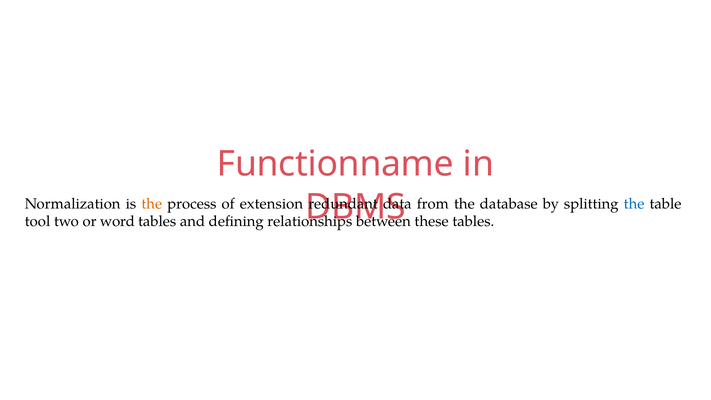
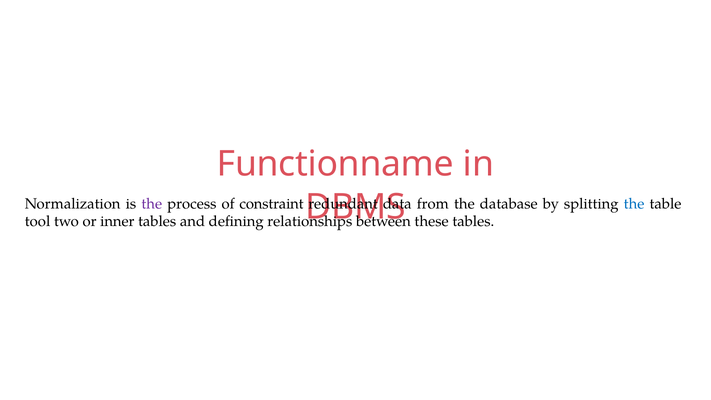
the at (152, 204) colour: orange -> purple
extension: extension -> constraint
word: word -> inner
